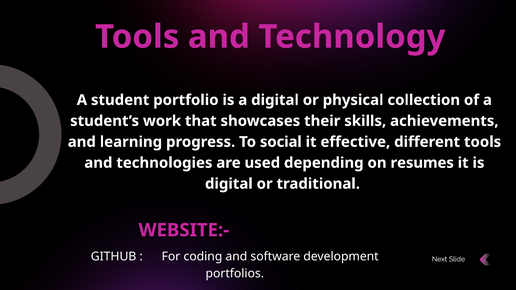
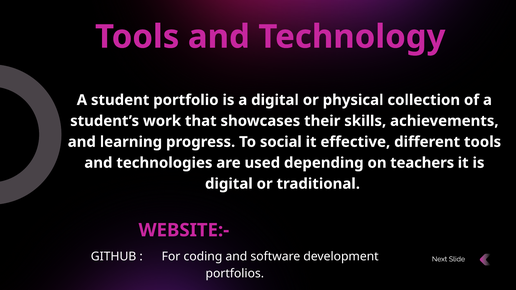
resumes: resumes -> teachers
